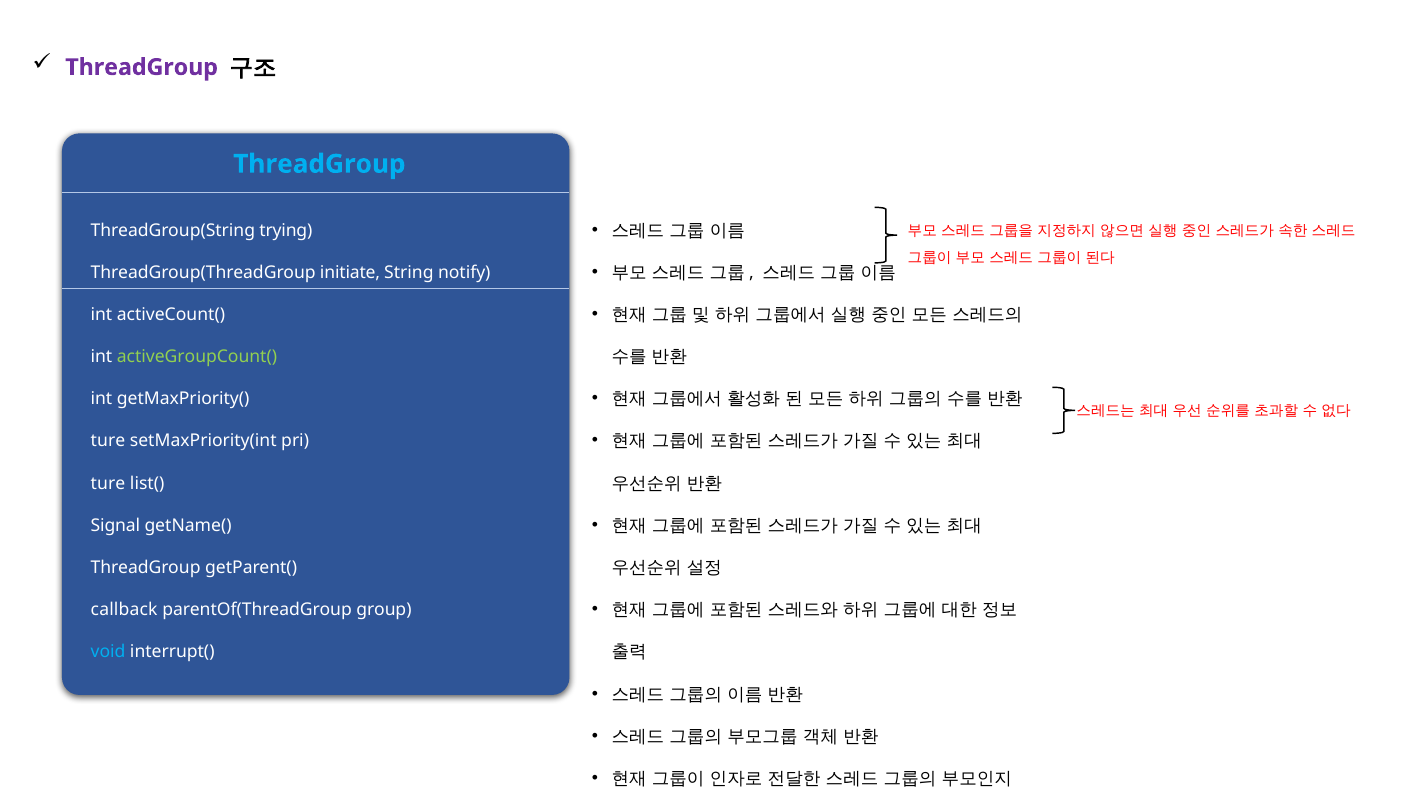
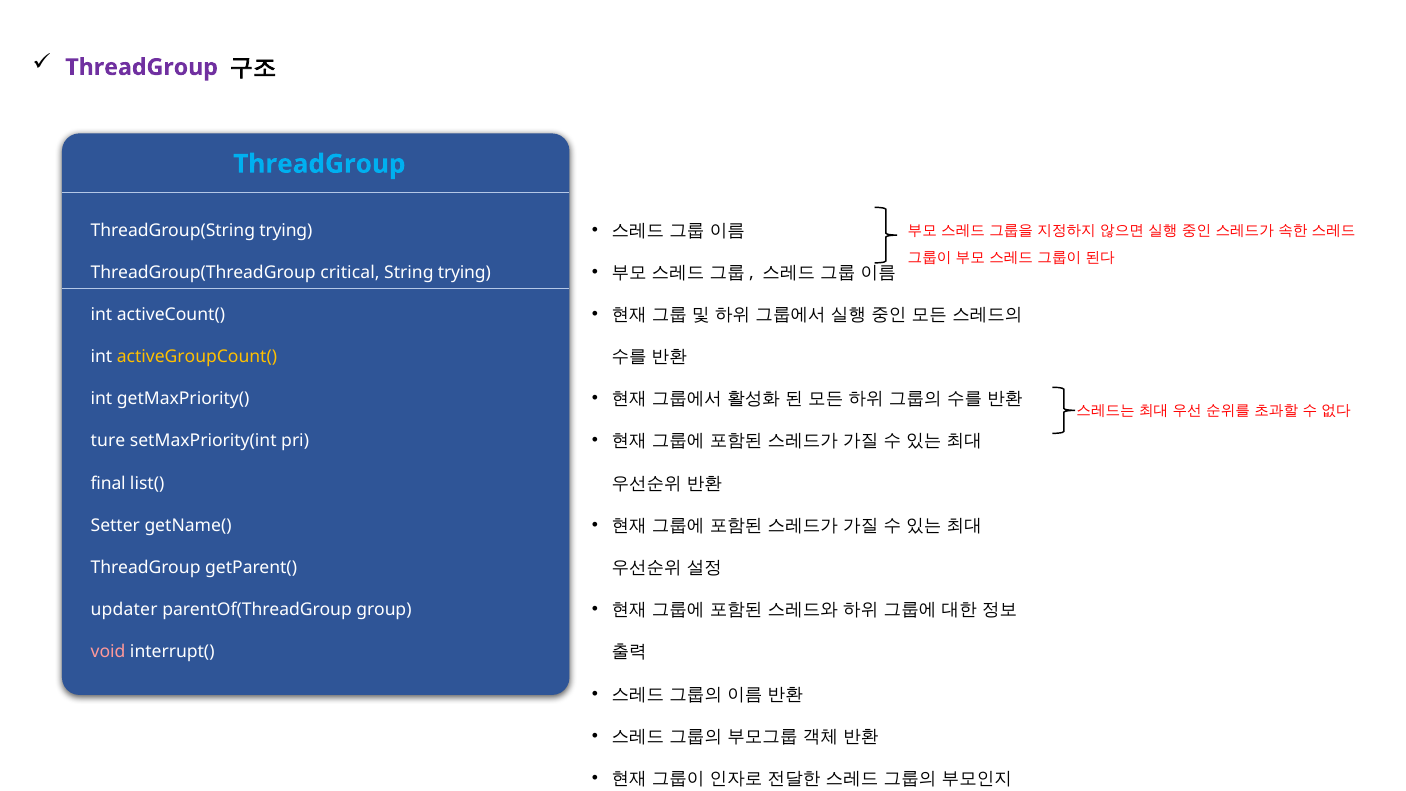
initiate: initiate -> critical
String notify: notify -> trying
activeGroupCount( colour: light green -> yellow
ture at (108, 483): ture -> final
Signal: Signal -> Setter
callback: callback -> updater
void colour: light blue -> pink
